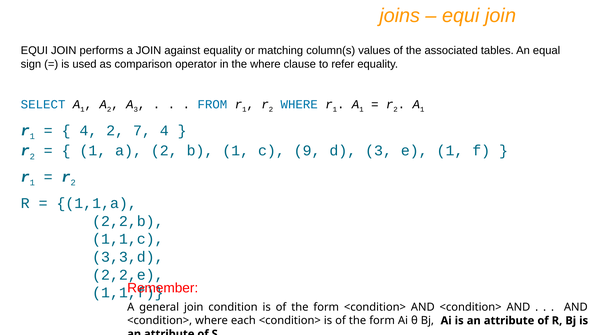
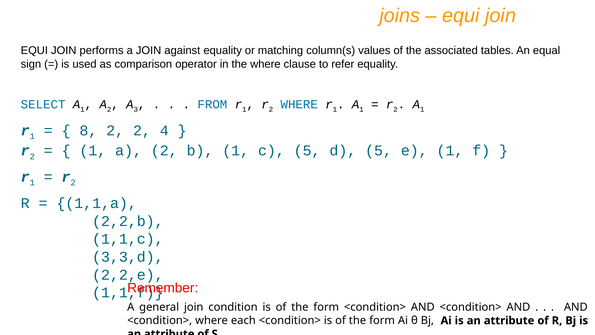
4 at (88, 130): 4 -> 8
2 7: 7 -> 2
c 9: 9 -> 5
d 3: 3 -> 5
